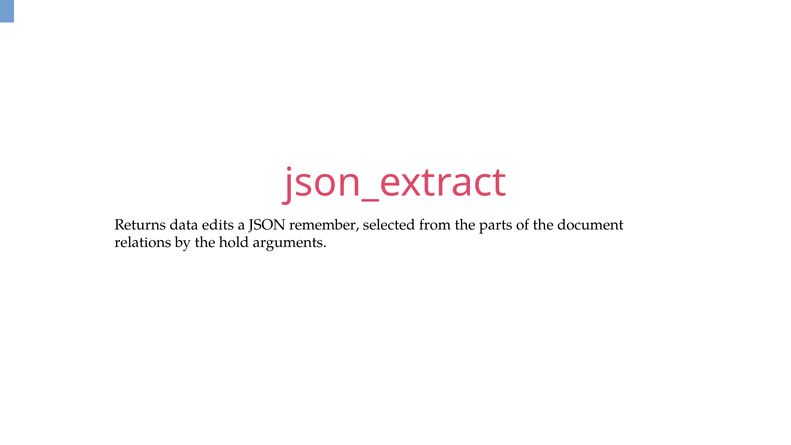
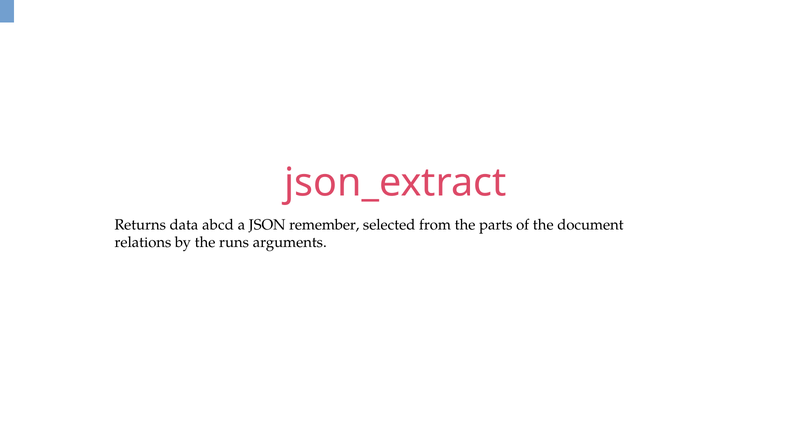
edits: edits -> abcd
hold: hold -> runs
